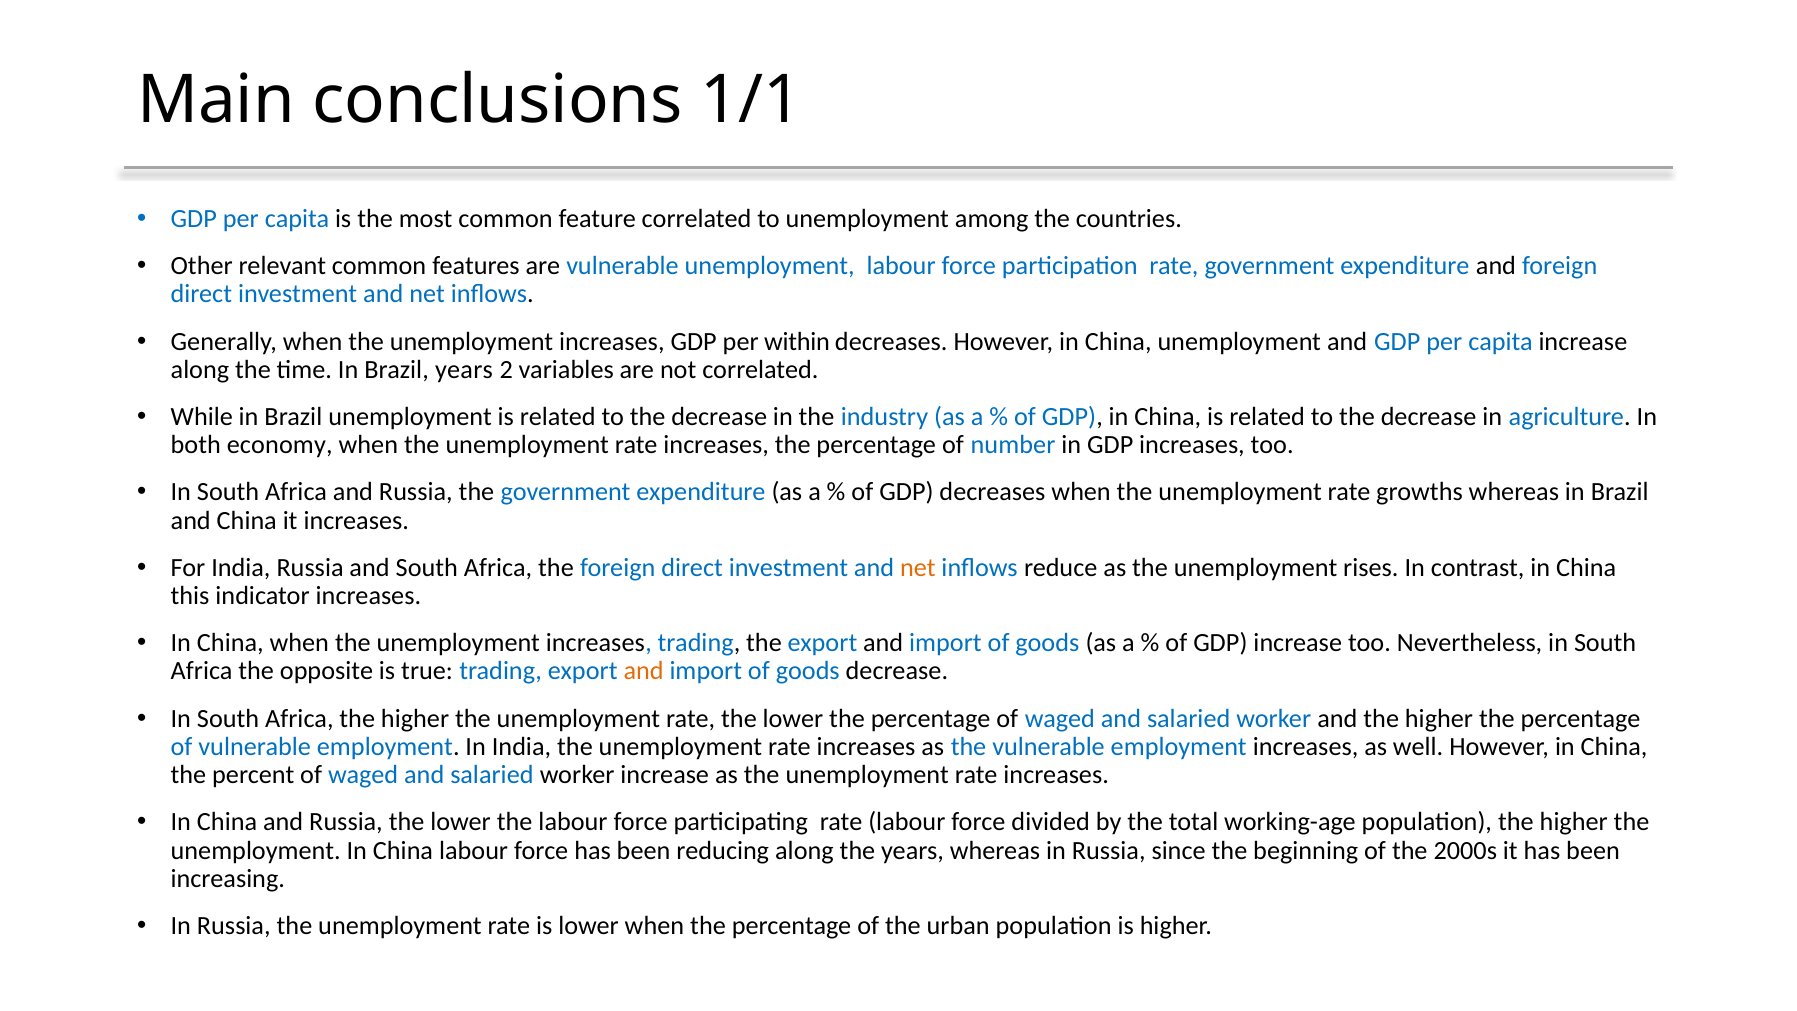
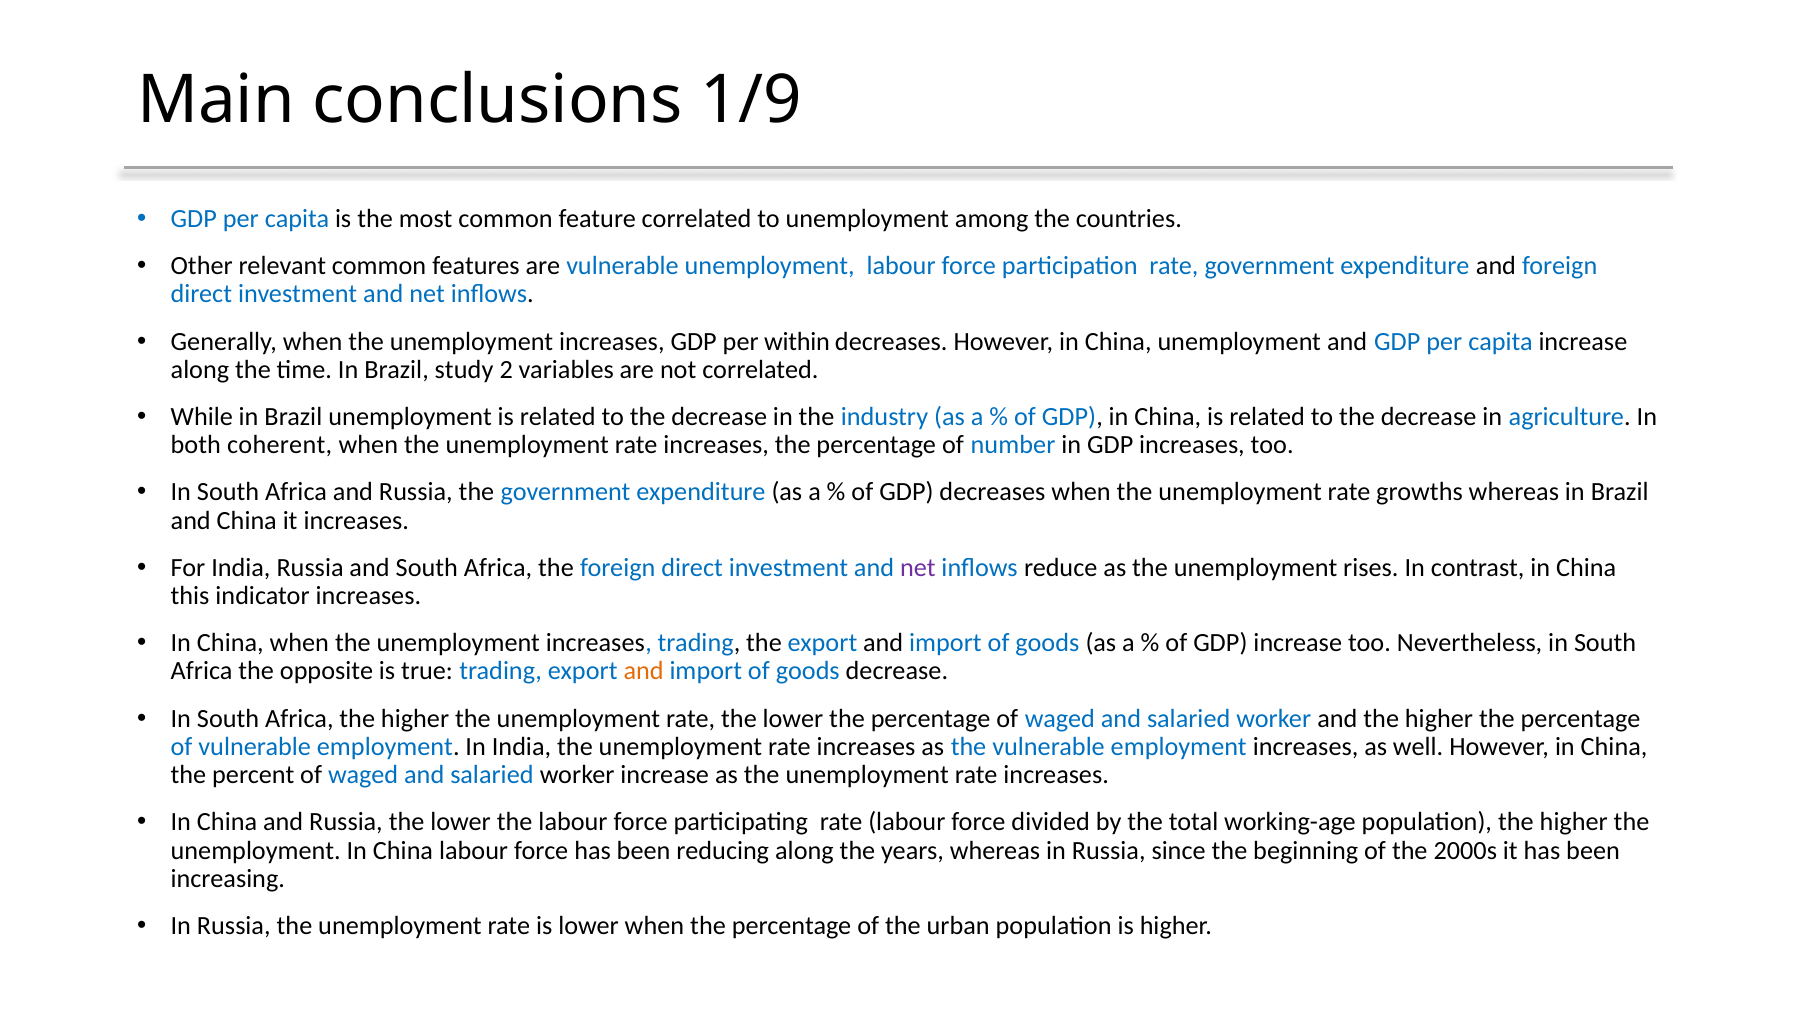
1/1: 1/1 -> 1/9
Brazil years: years -> study
economy: economy -> coherent
net at (918, 567) colour: orange -> purple
